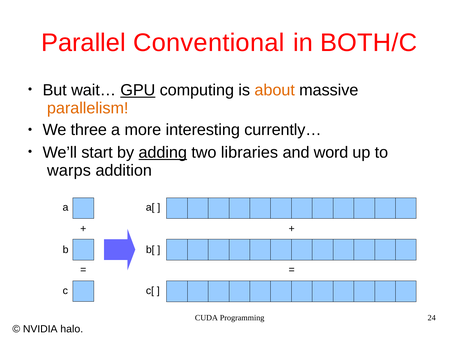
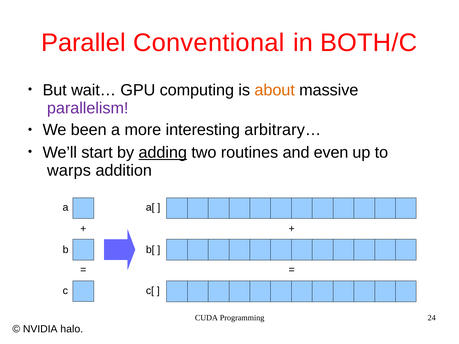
GPU underline: present -> none
parallelism colour: orange -> purple
three: three -> been
currently…: currently… -> arbitrary…
libraries: libraries -> routines
word: word -> even
